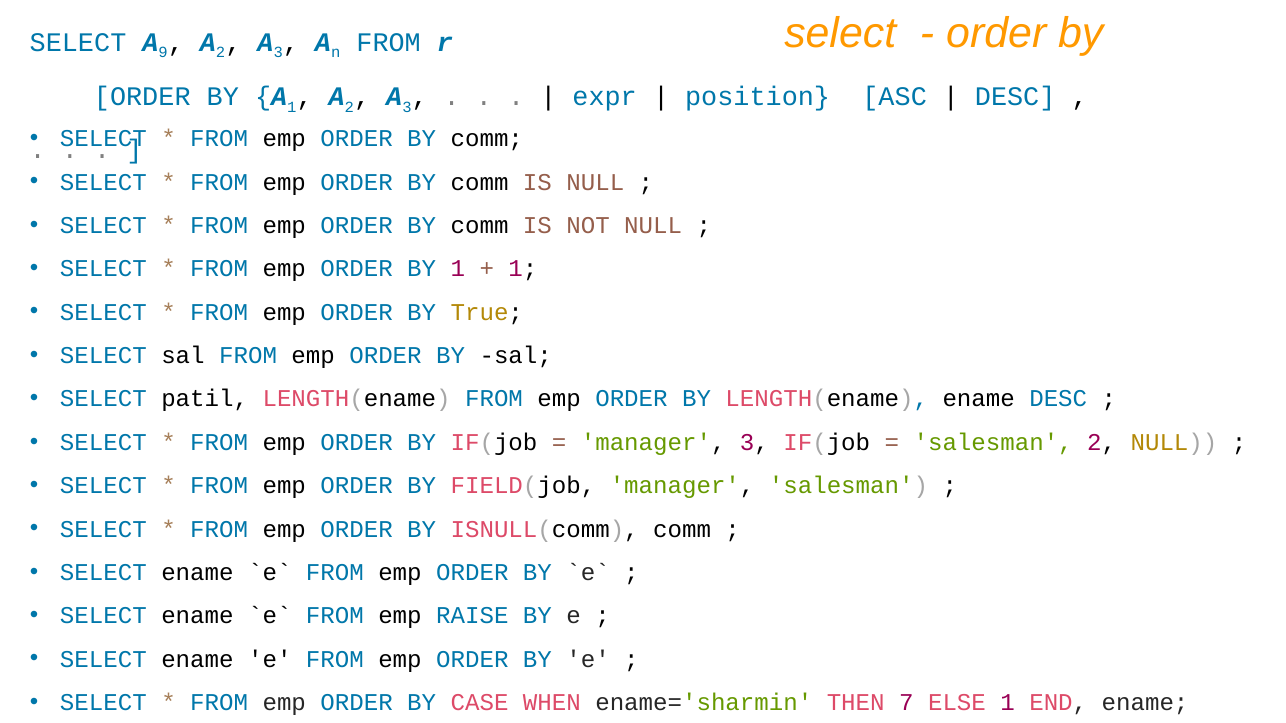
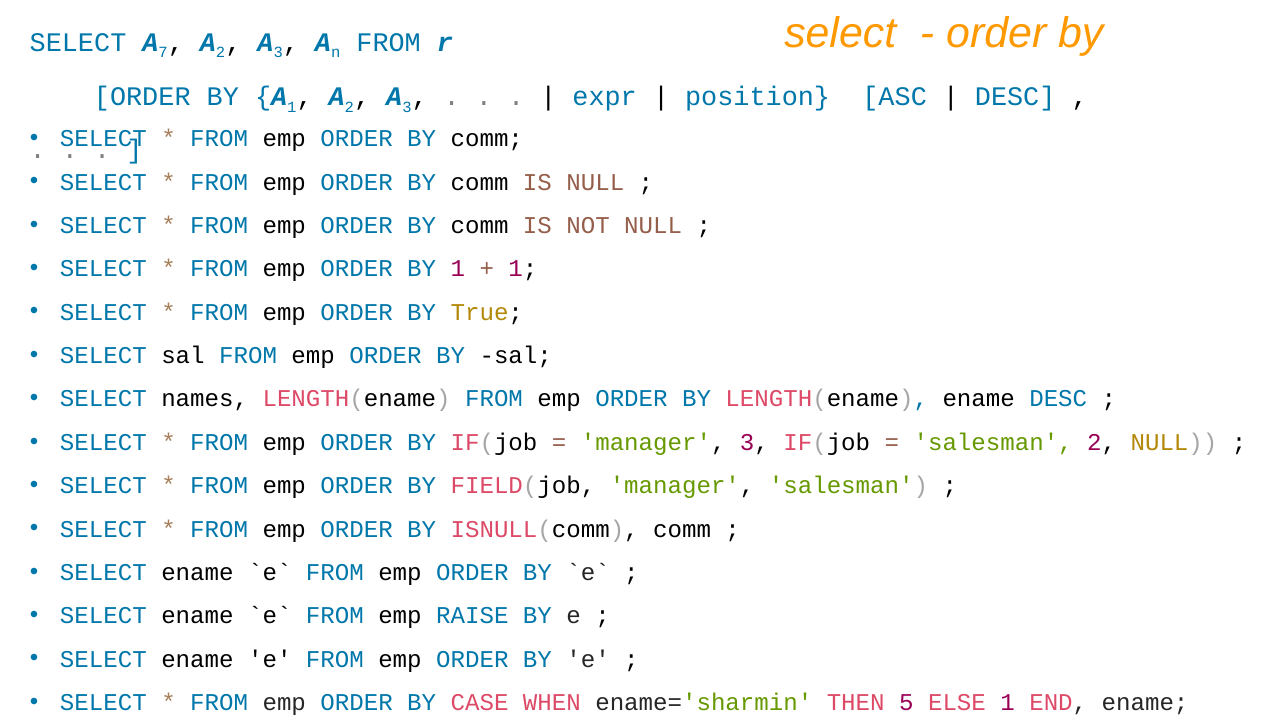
9: 9 -> 7
patil: patil -> names
7: 7 -> 5
